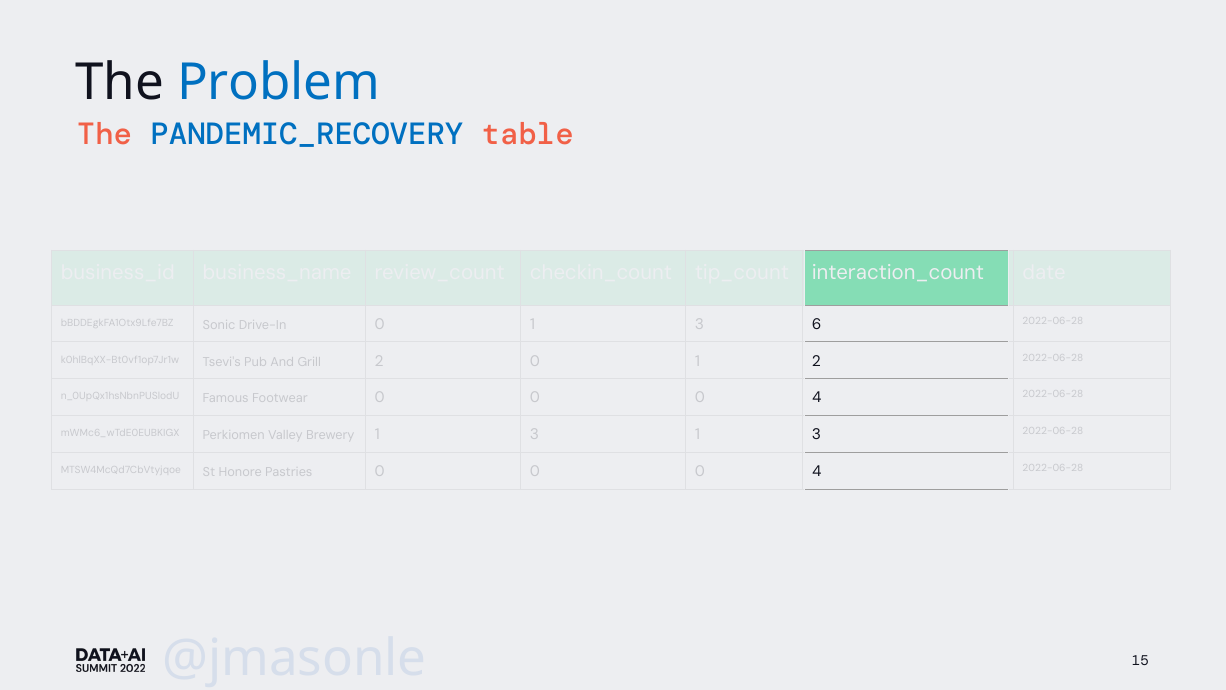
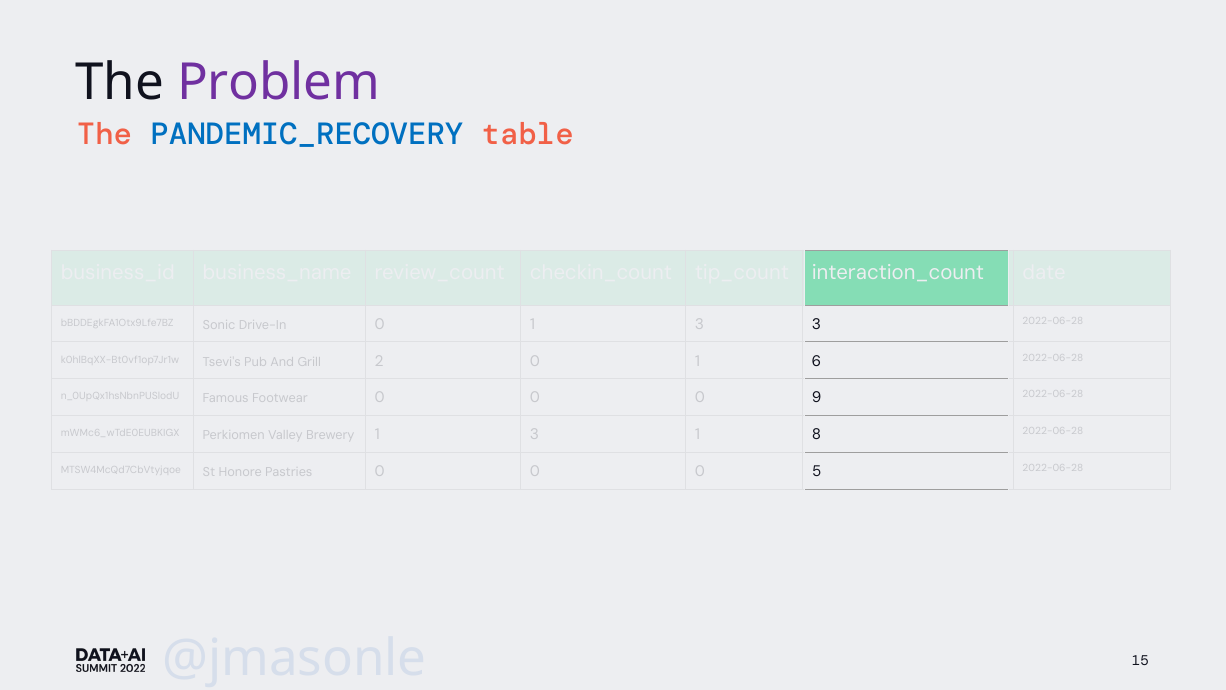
Problem colour: blue -> purple
6 at (817, 324): 6 -> 3
2 at (816, 361): 2 -> 6
4 at (817, 398): 4 -> 9
3 at (816, 435): 3 -> 8
4 at (817, 471): 4 -> 5
